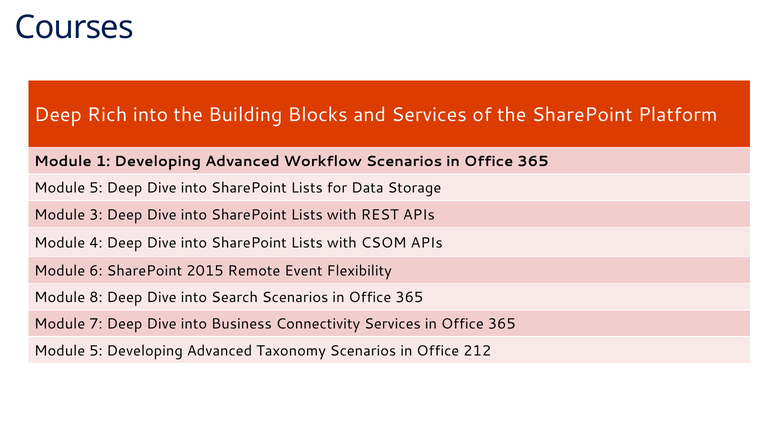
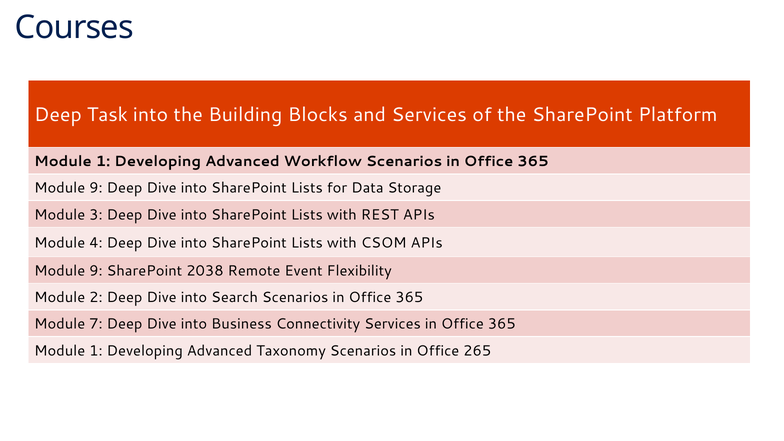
Rich: Rich -> Task
5 at (96, 188): 5 -> 9
6 at (96, 271): 6 -> 9
2015: 2015 -> 2038
8: 8 -> 2
5 at (96, 351): 5 -> 1
212: 212 -> 265
